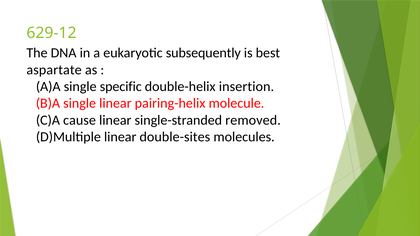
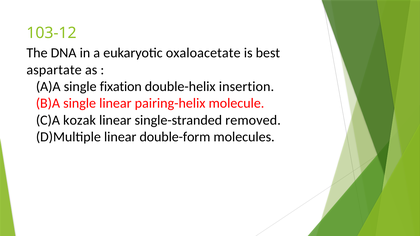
629-12: 629-12 -> 103-12
subsequently: subsequently -> oxaloacetate
specific: specific -> fixation
cause: cause -> kozak
double-sites: double-sites -> double-form
